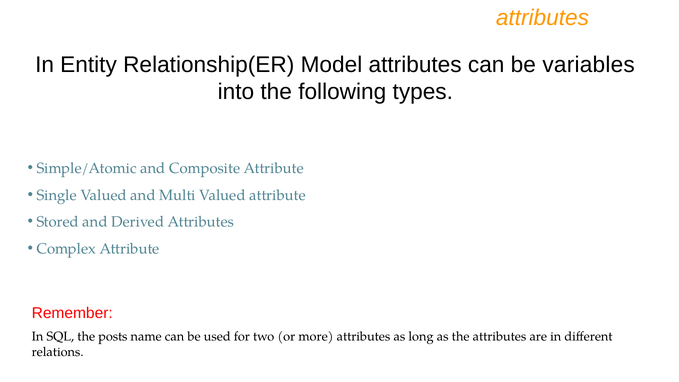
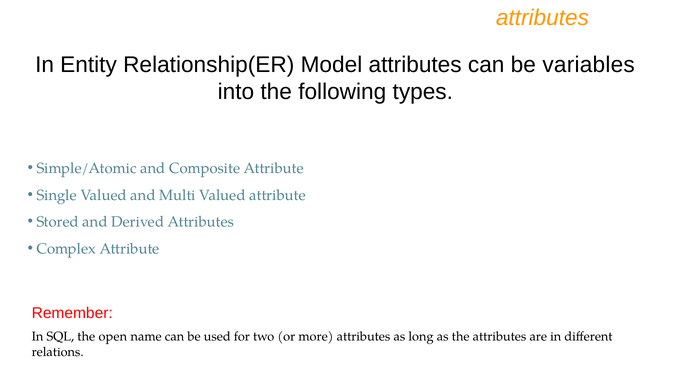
posts: posts -> open
